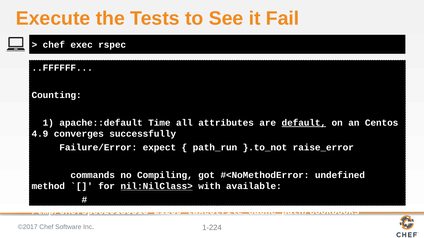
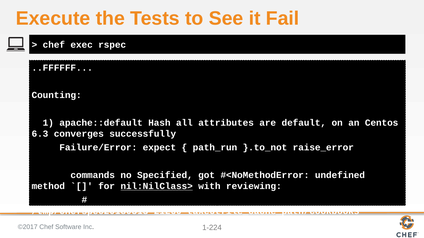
Time: Time -> Hash
default underline: present -> none
4.9: 4.9 -> 6.3
Compiling: Compiling -> Specified
available: available -> reviewing
